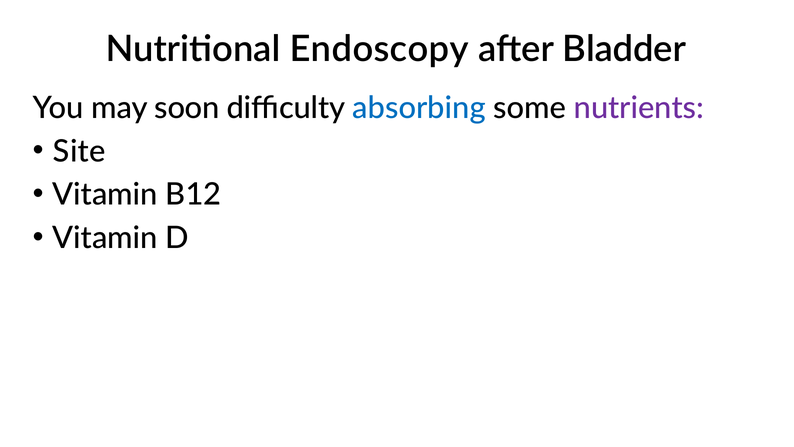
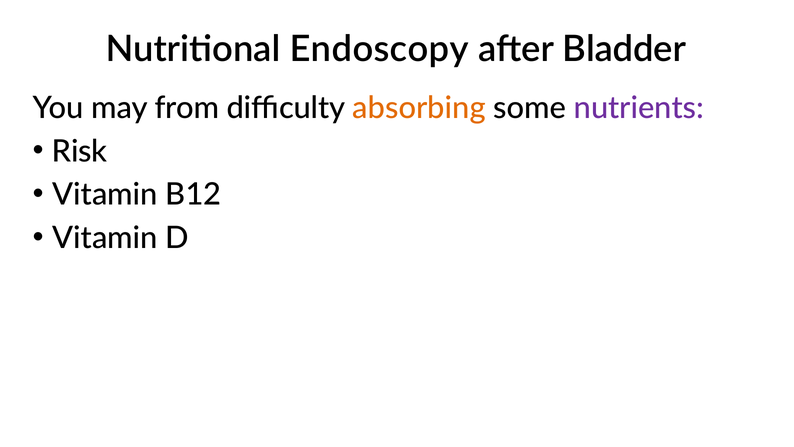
soon: soon -> from
absorbing colour: blue -> orange
Site: Site -> Risk
